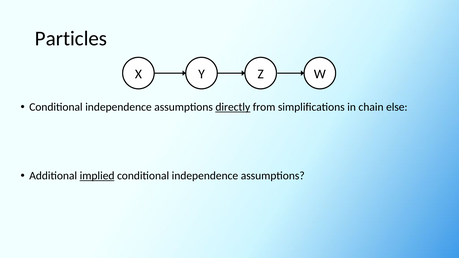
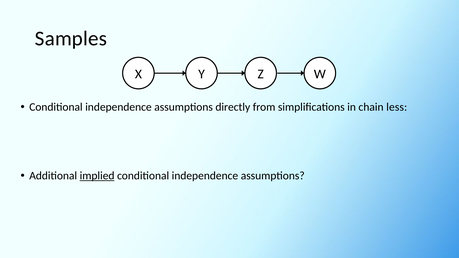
Particles: Particles -> Samples
directly underline: present -> none
else: else -> less
